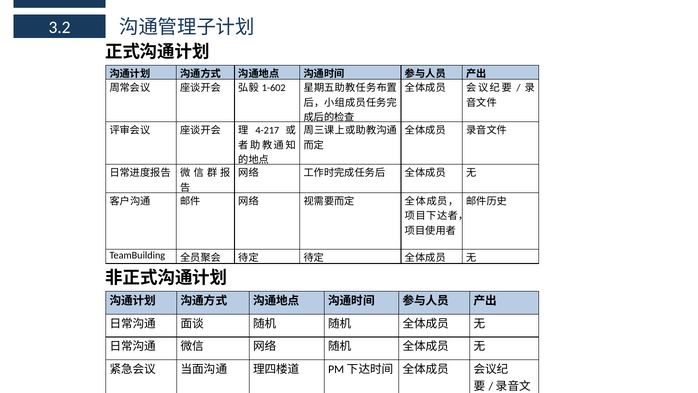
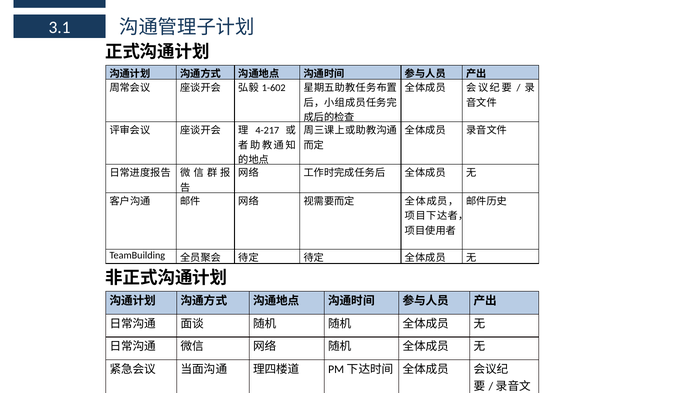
3.2: 3.2 -> 3.1
